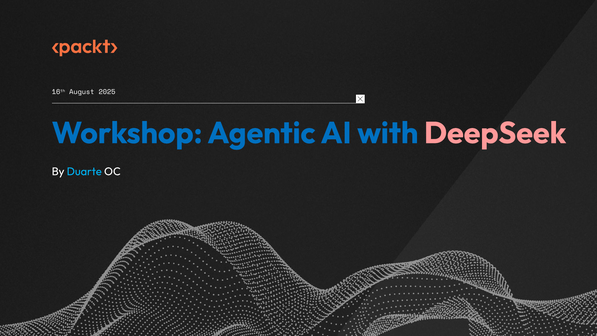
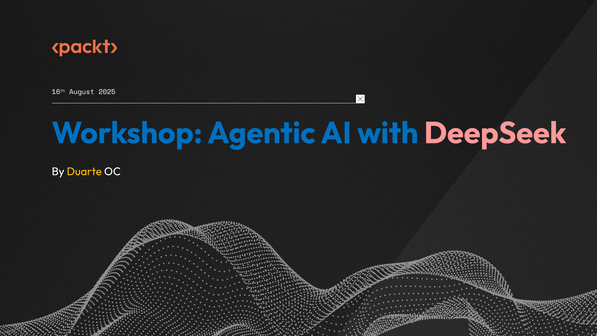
Duarte colour: light blue -> yellow
